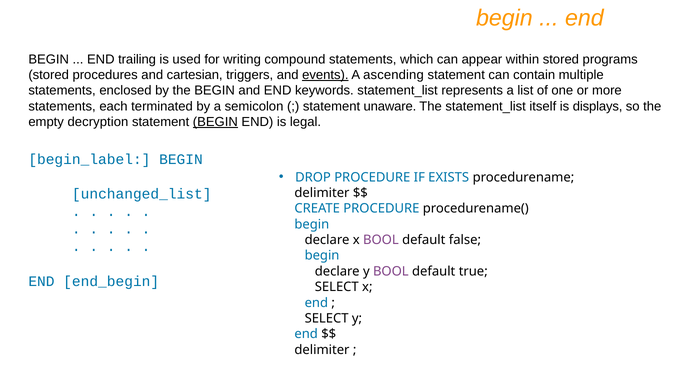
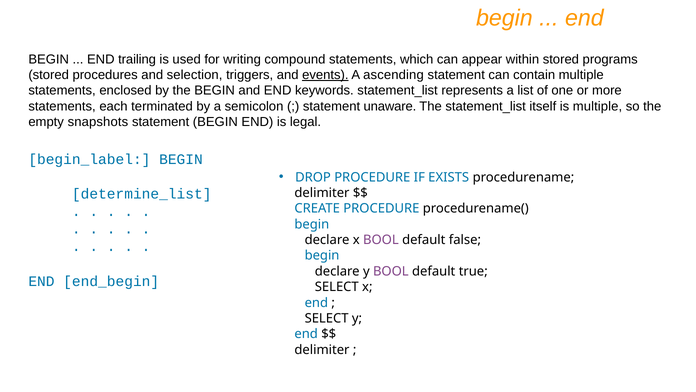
cartesian: cartesian -> selection
is displays: displays -> multiple
decryption: decryption -> snapshots
BEGIN at (215, 122) underline: present -> none
unchanged_list: unchanged_list -> determine_list
